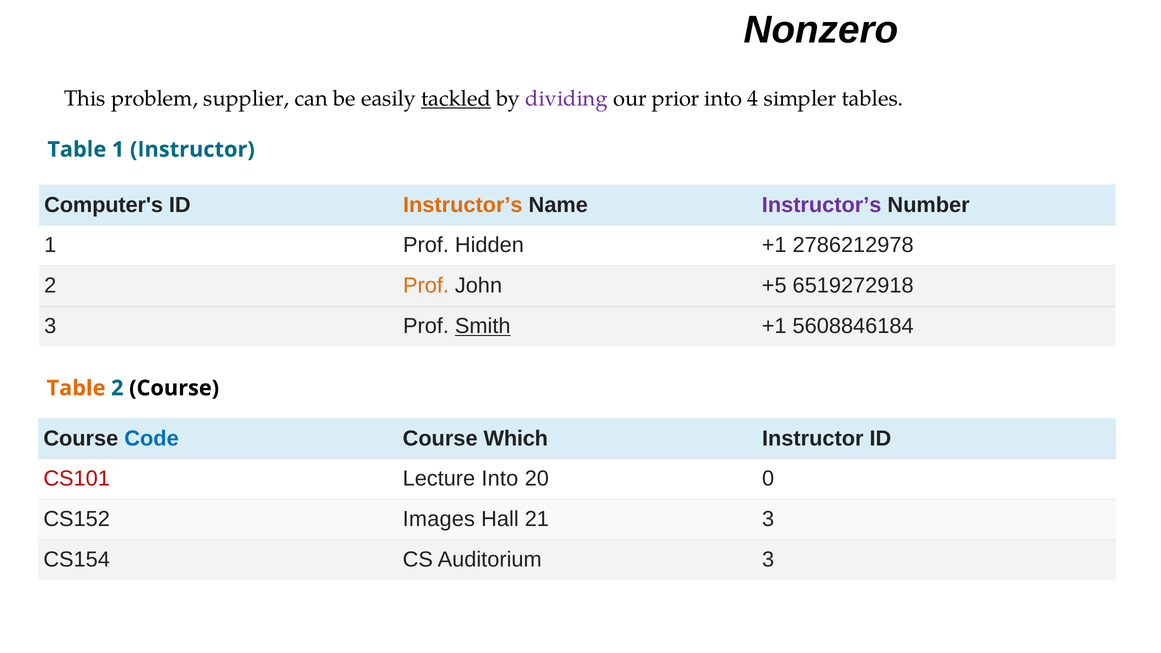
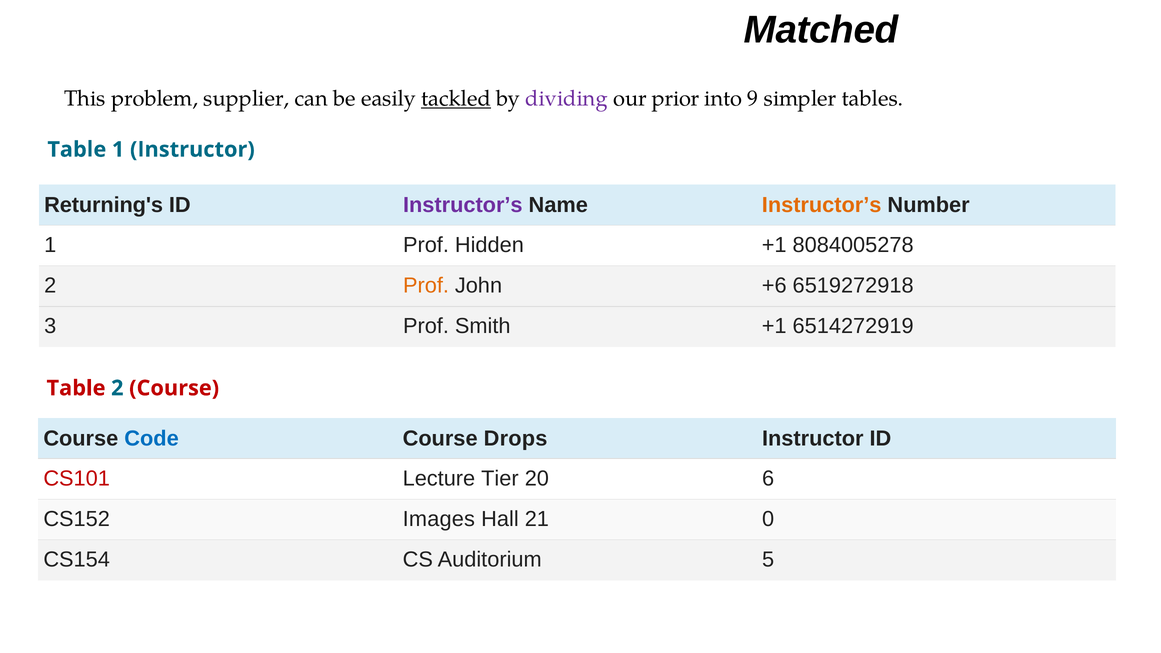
Nonzero: Nonzero -> Matched
4: 4 -> 9
Computer's: Computer's -> Returning's
Instructor’s at (463, 205) colour: orange -> purple
Instructor’s at (822, 205) colour: purple -> orange
2786212978: 2786212978 -> 8084005278
+5: +5 -> +6
Smith underline: present -> none
5608846184: 5608846184 -> 6514272919
Table at (76, 388) colour: orange -> red
Course at (174, 388) colour: black -> red
Which: Which -> Drops
Lecture Into: Into -> Tier
0: 0 -> 6
21 3: 3 -> 0
Auditorium 3: 3 -> 5
